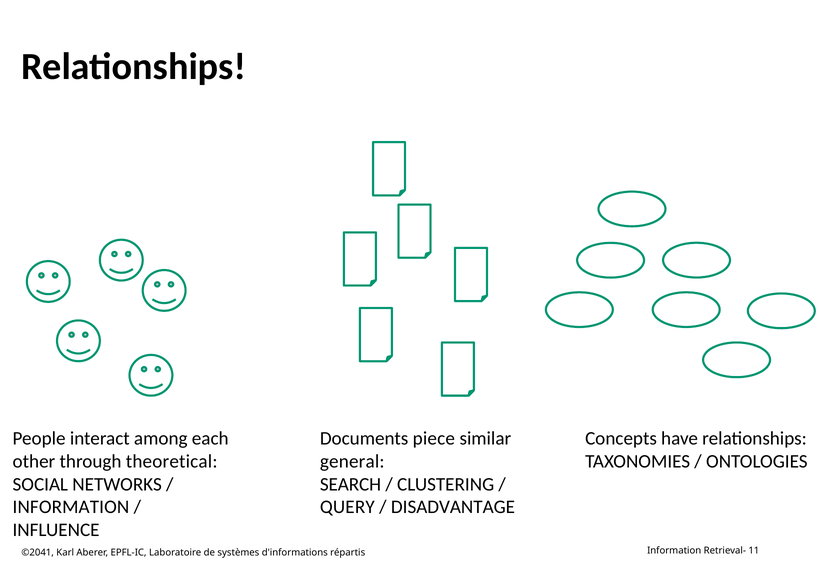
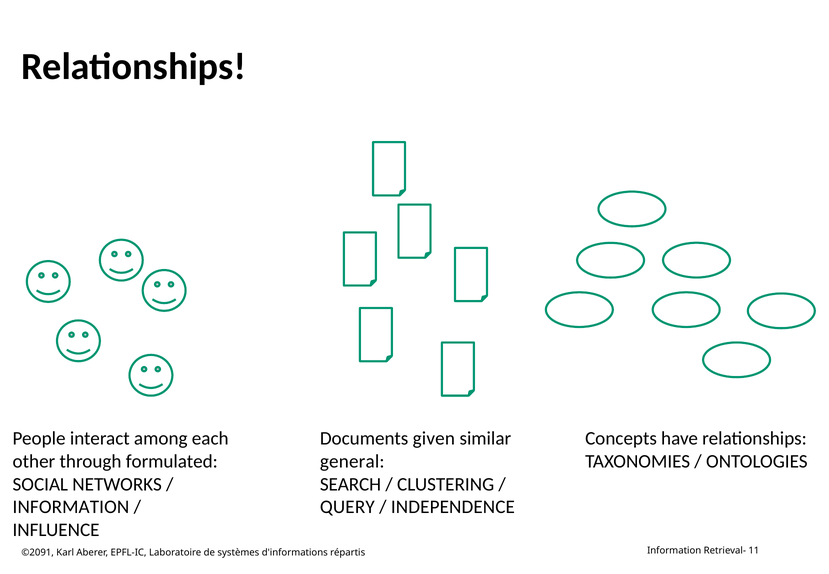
piece: piece -> given
theoretical: theoretical -> formulated
DISADVANTAGE: DISADVANTAGE -> INDEPENDENCE
©2041: ©2041 -> ©2091
